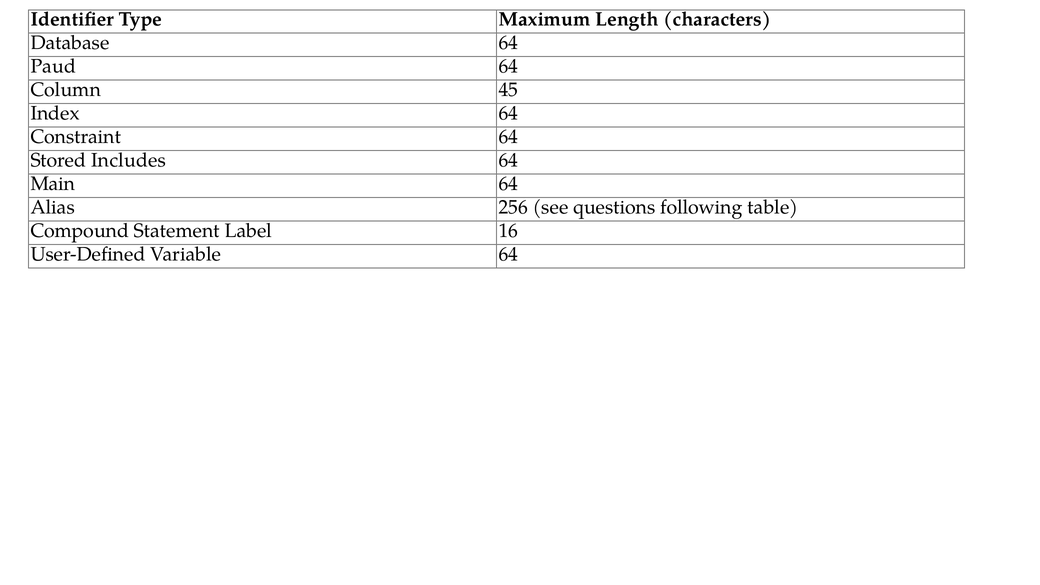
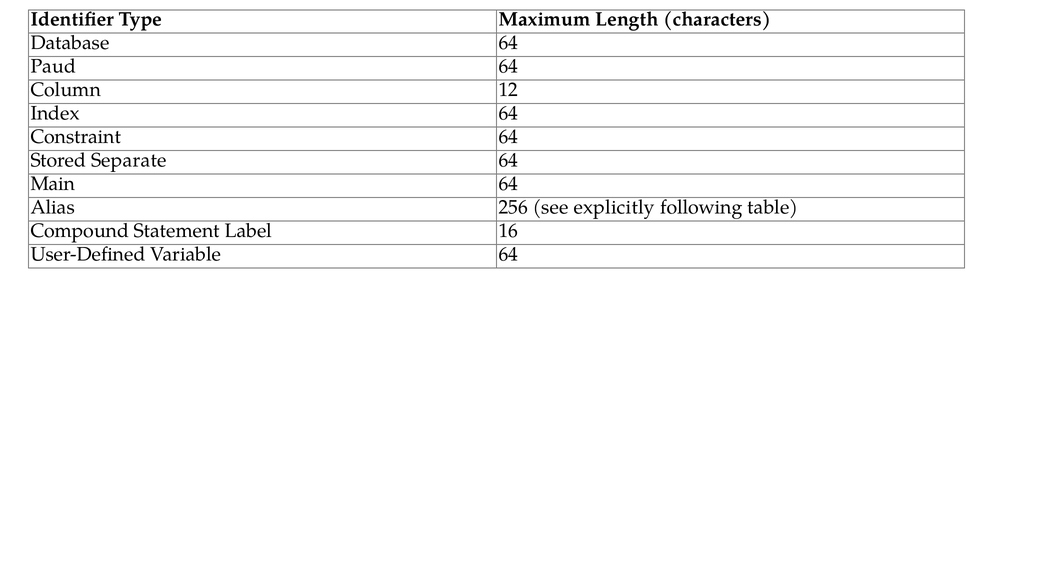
45: 45 -> 12
Includes: Includes -> Separate
questions: questions -> explicitly
